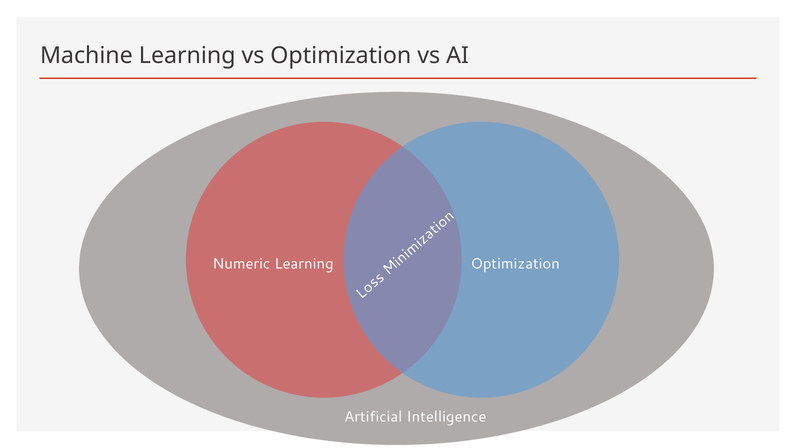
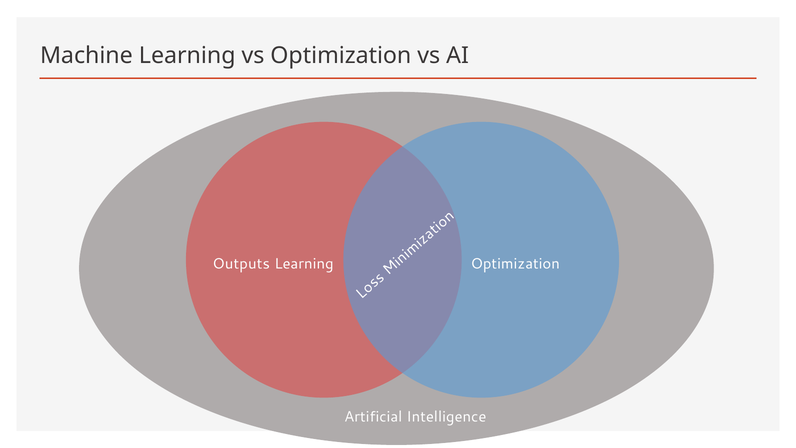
Numeric: Numeric -> Outputs
